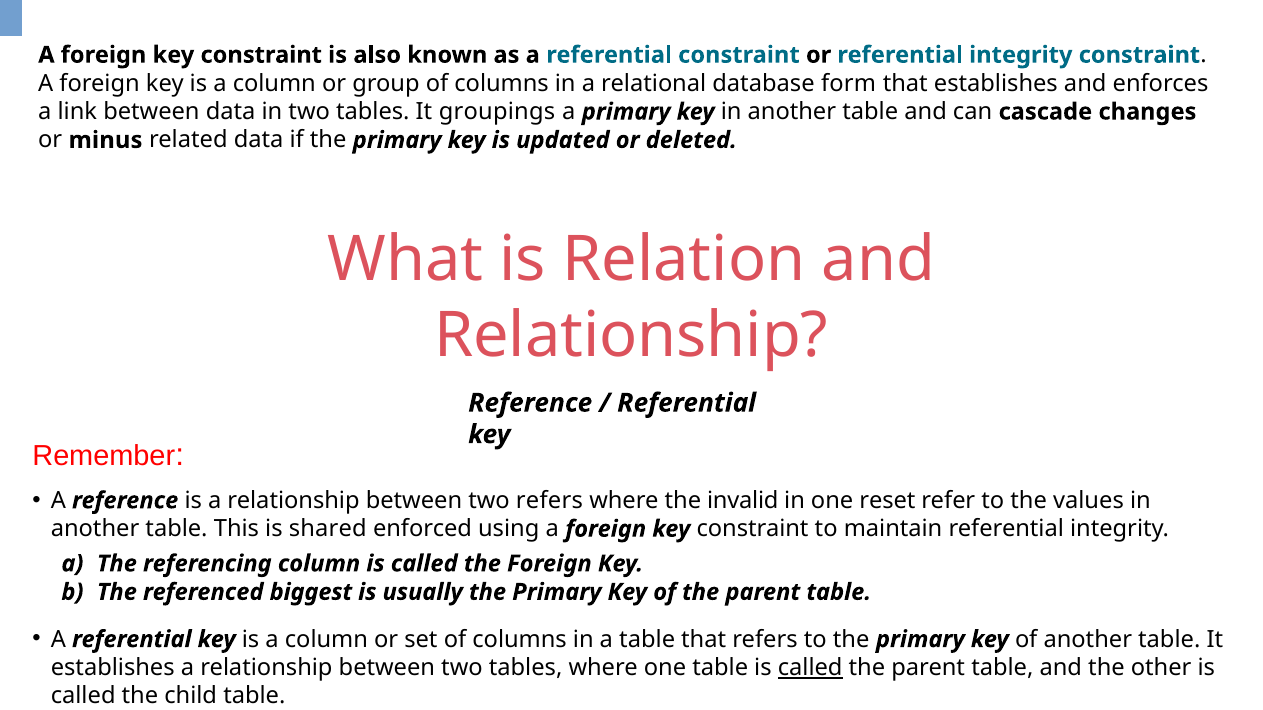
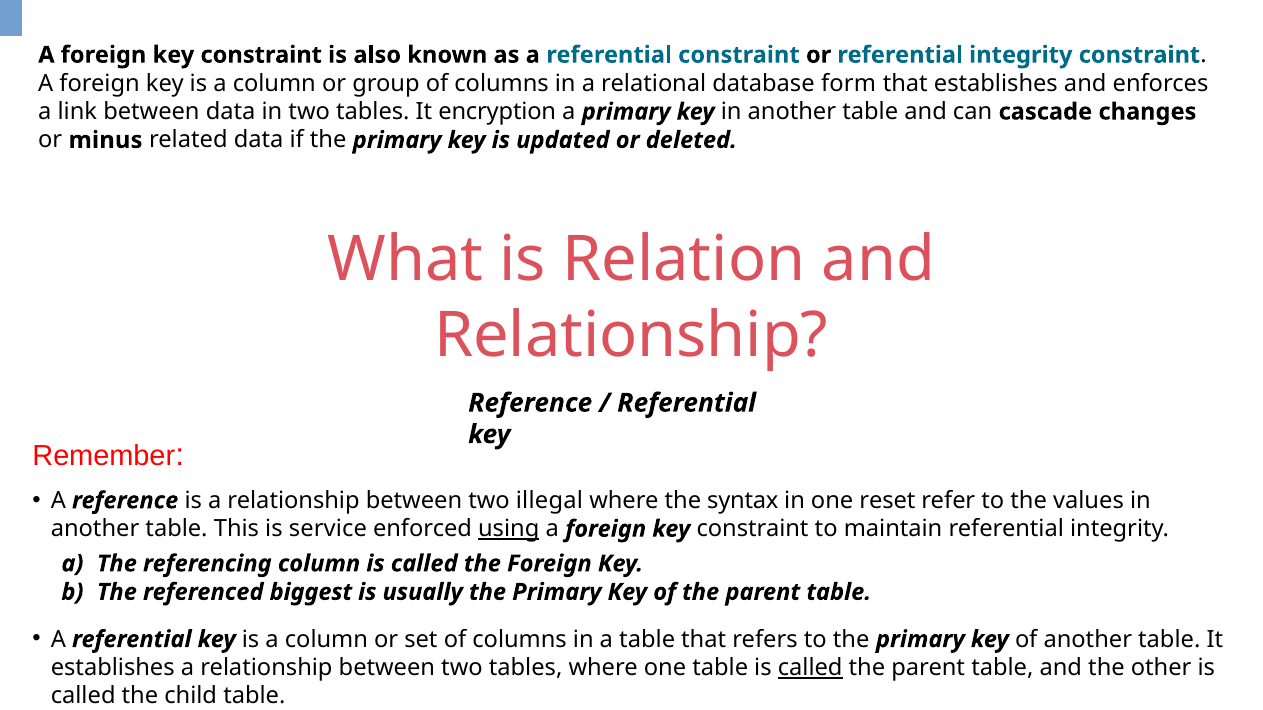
groupings: groupings -> encryption
two refers: refers -> illegal
invalid: invalid -> syntax
shared: shared -> service
using underline: none -> present
